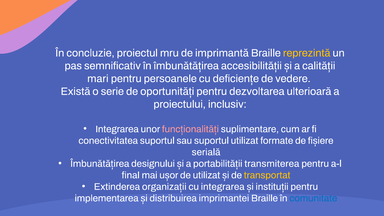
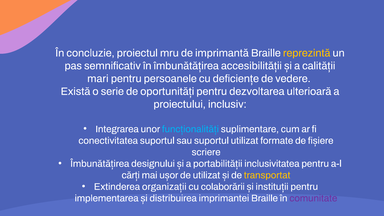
funcționalități colour: pink -> light blue
serială: serială -> scriere
transmiterea: transmiterea -> inclusivitatea
final: final -> cărți
cu integrarea: integrarea -> colaborării
comunitate colour: blue -> purple
